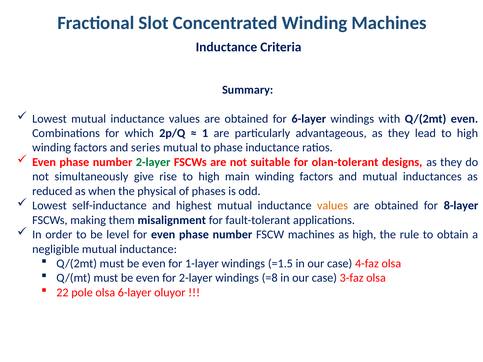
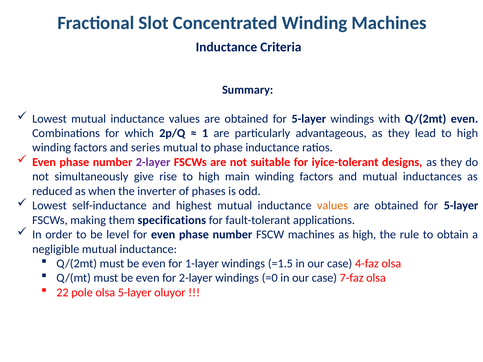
6-layer at (309, 119): 6-layer -> 5-layer
2-layer at (153, 162) colour: green -> purple
olan-tolerant: olan-tolerant -> iyice-tolerant
physical: physical -> inverter
8-layer at (461, 206): 8-layer -> 5-layer
misalignment: misalignment -> specifications
=8: =8 -> =0
3-faz: 3-faz -> 7-faz
olsa 6-layer: 6-layer -> 5-layer
